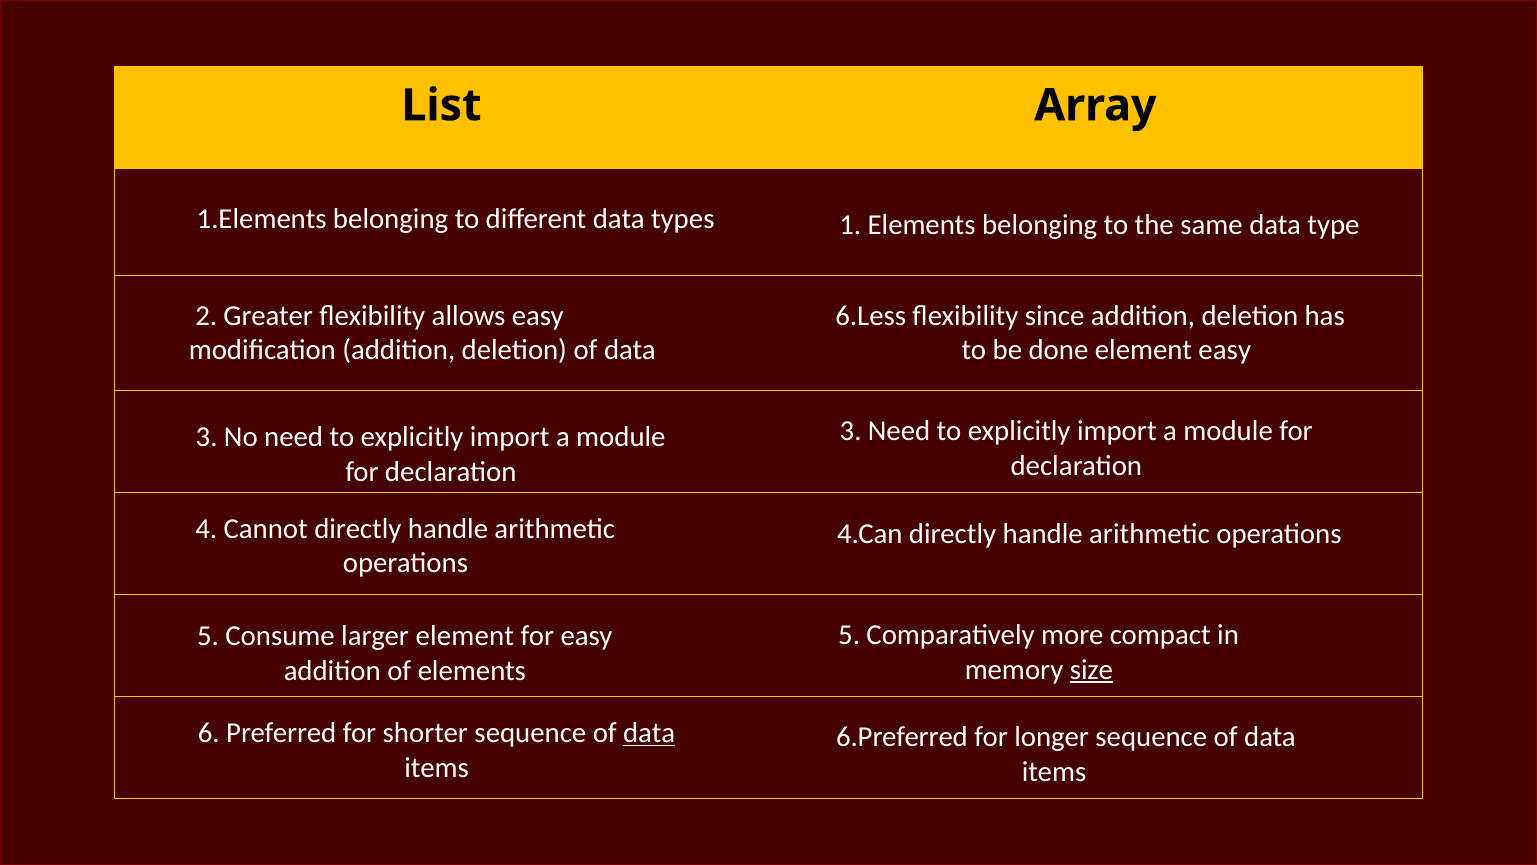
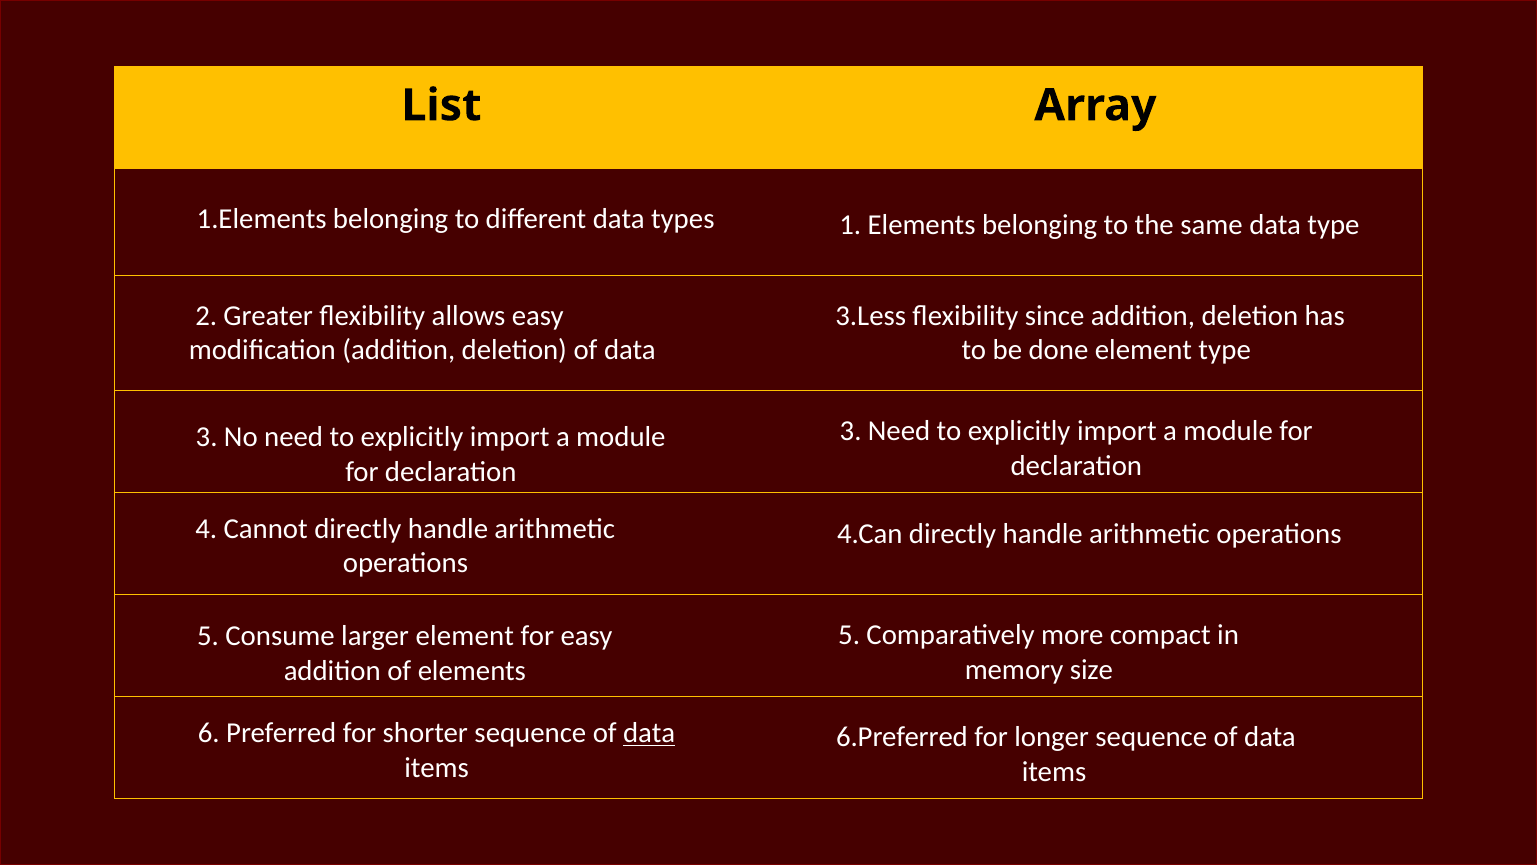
6.Less: 6.Less -> 3.Less
element easy: easy -> type
size underline: present -> none
